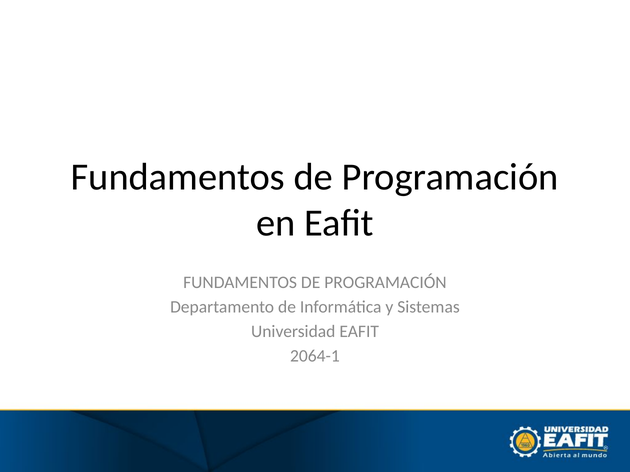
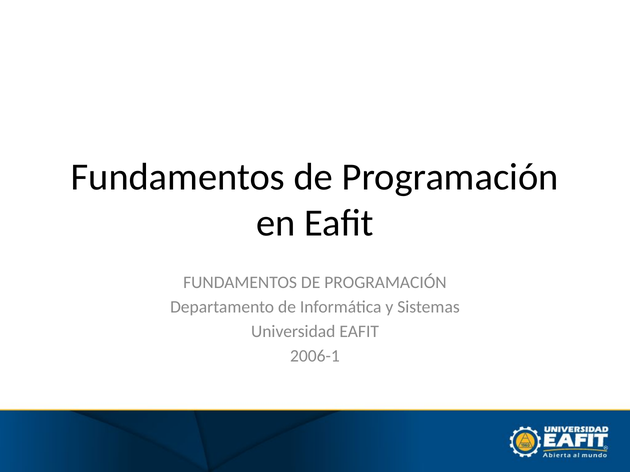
2064-1: 2064-1 -> 2006-1
